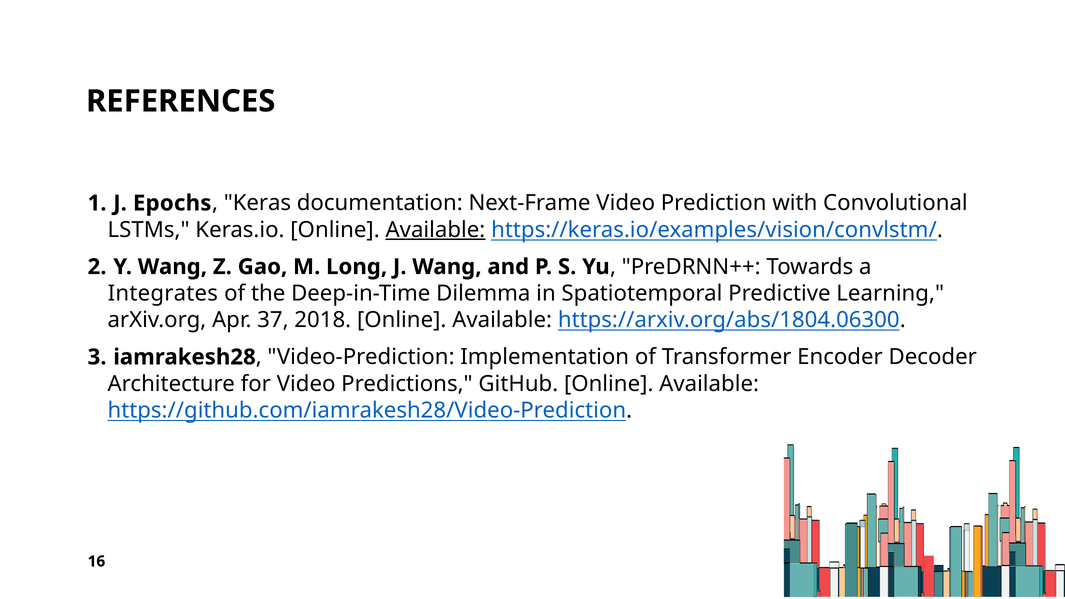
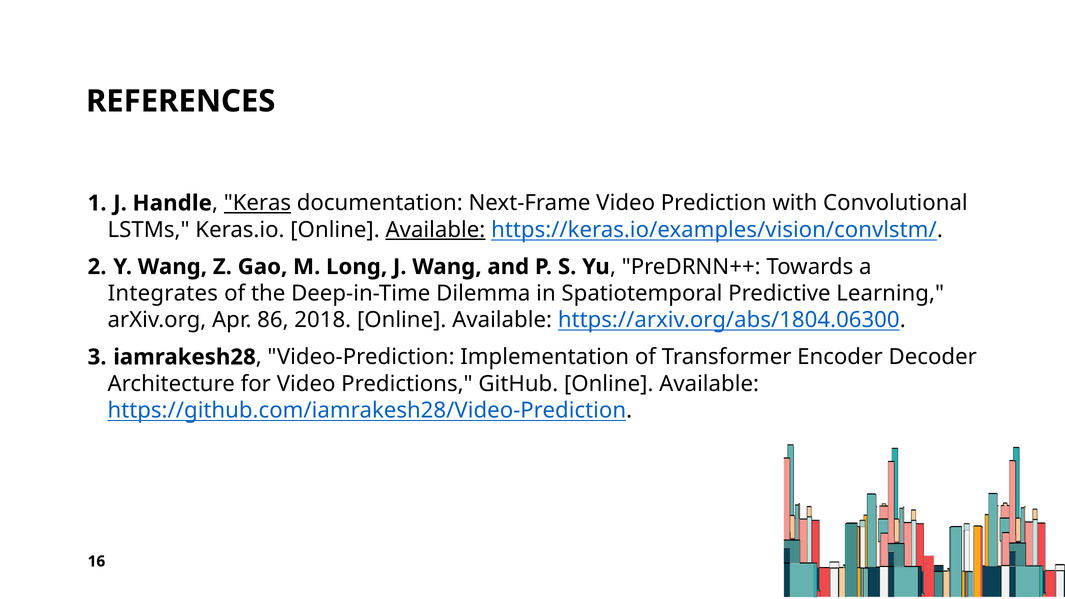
Epochs: Epochs -> Handle
Keras underline: none -> present
37: 37 -> 86
